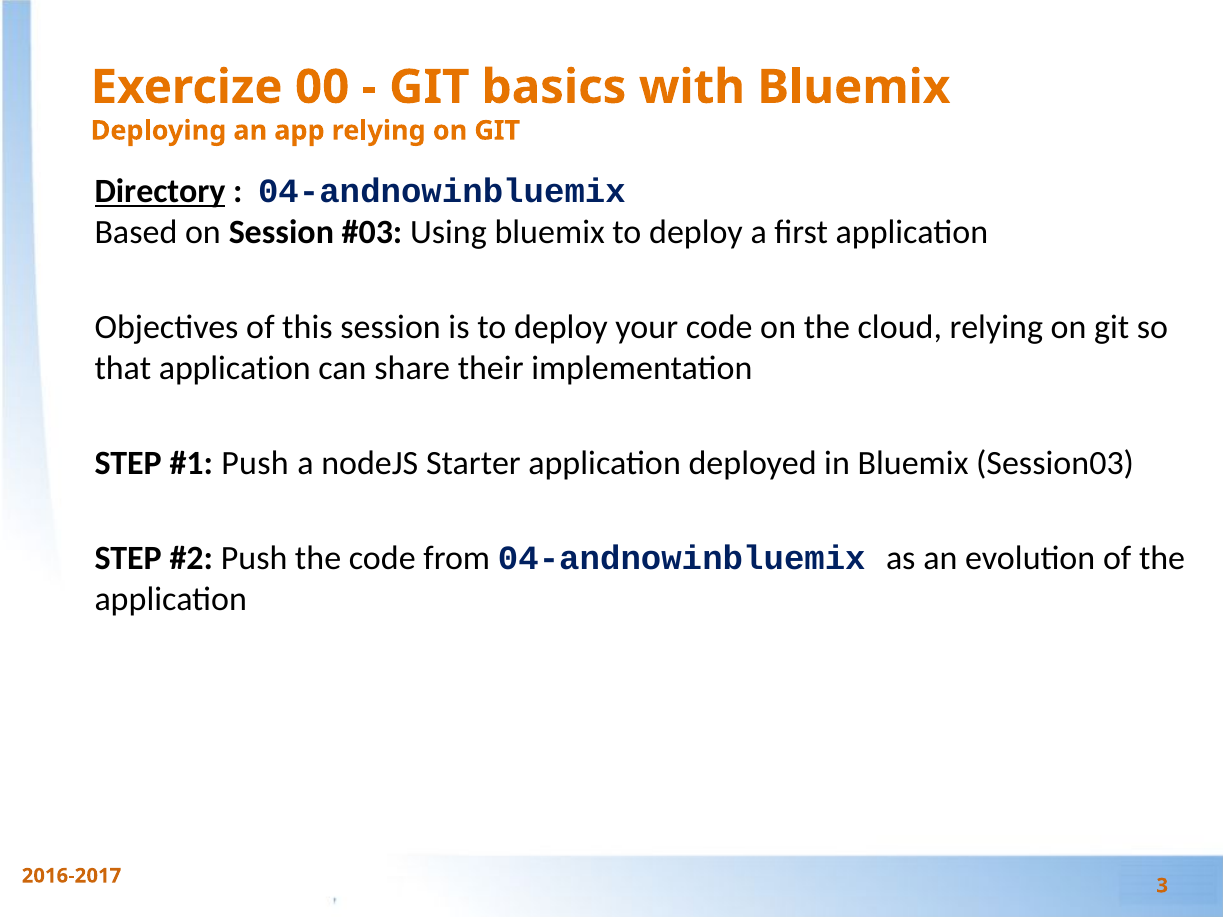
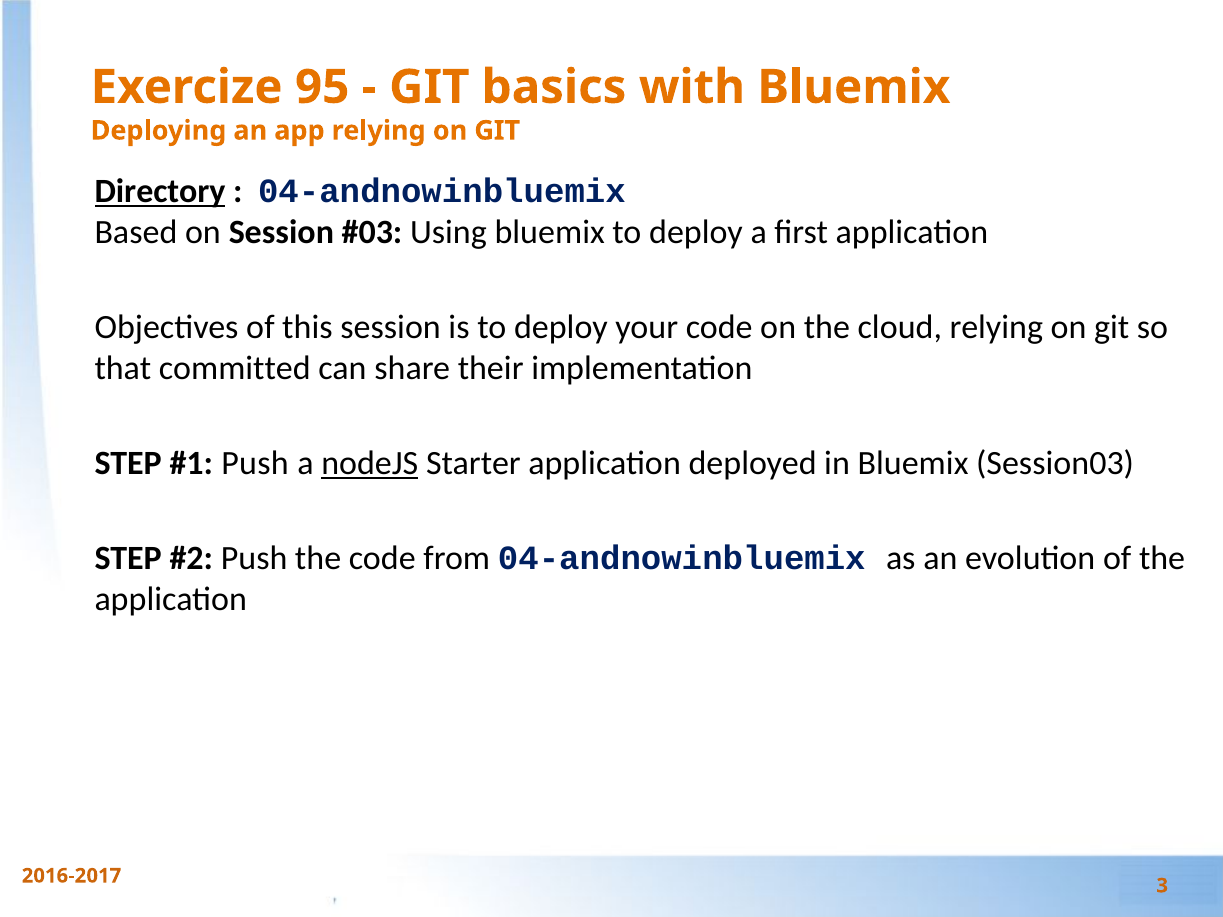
00: 00 -> 95
that application: application -> committed
nodeJS underline: none -> present
